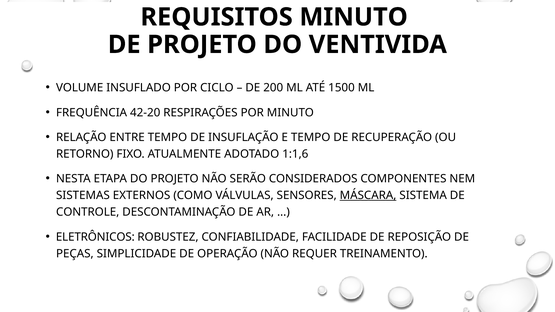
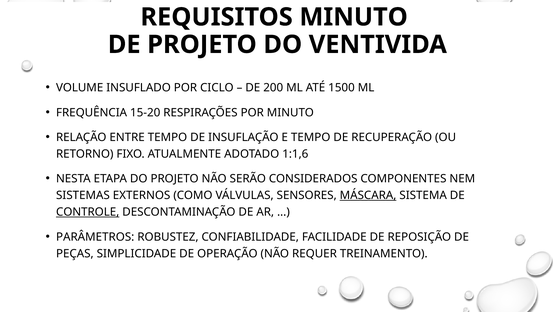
42-20: 42-20 -> 15-20
CONTROLE underline: none -> present
ELETRÔNICOS: ELETRÔNICOS -> PARÂMETROS
